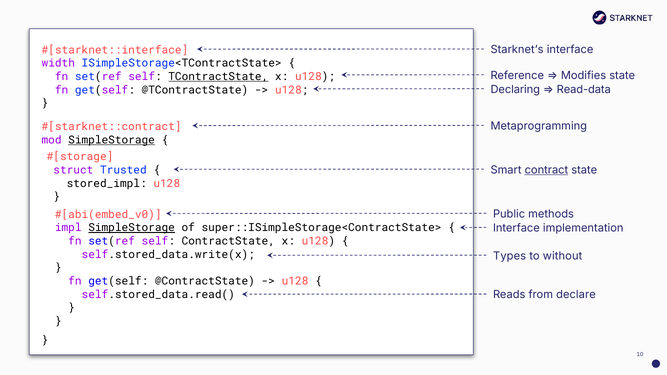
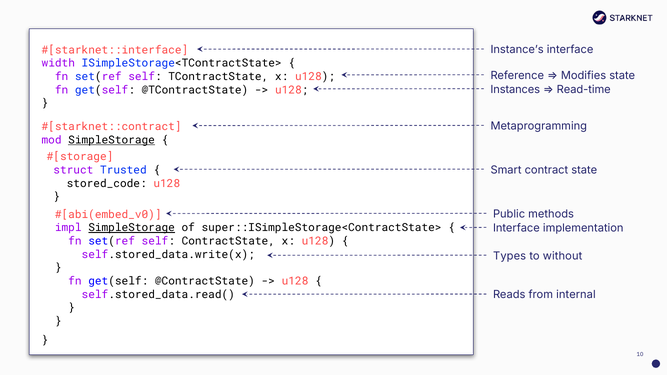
Starknet’s: Starknet’s -> Instance’s
TContractState underline: present -> none
Declaring: Declaring -> Instances
Read-data: Read-data -> Read-time
contract underline: present -> none
stored_impl: stored_impl -> stored_code
declare: declare -> internal
